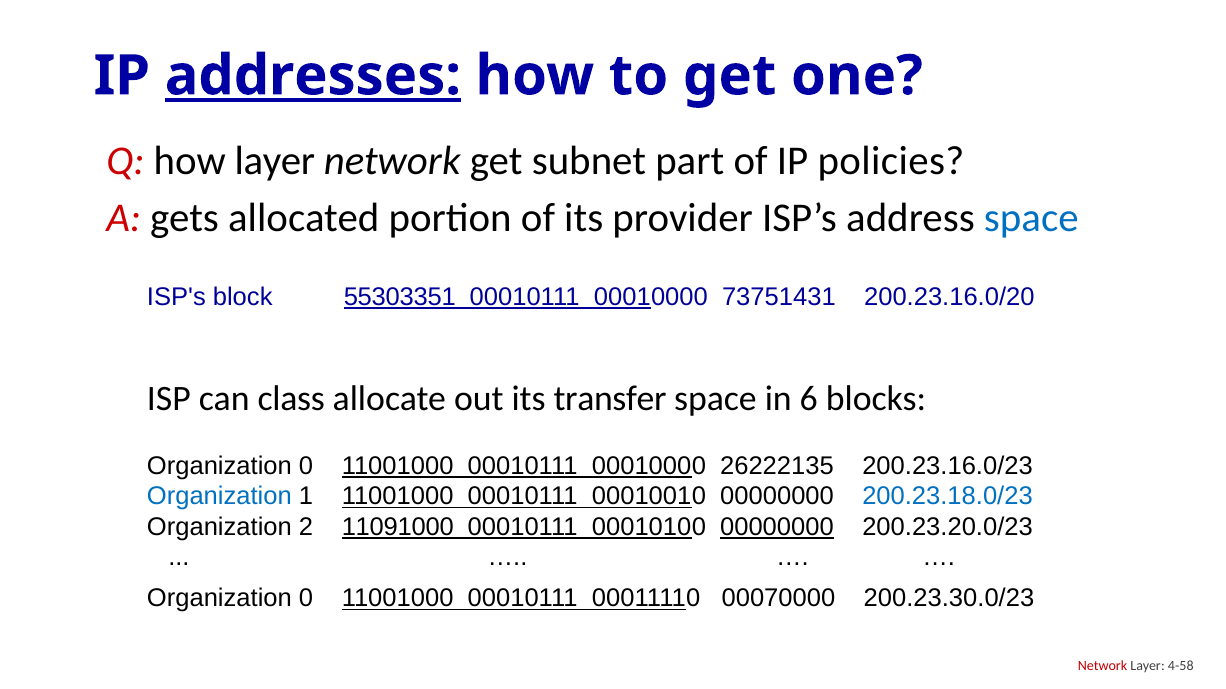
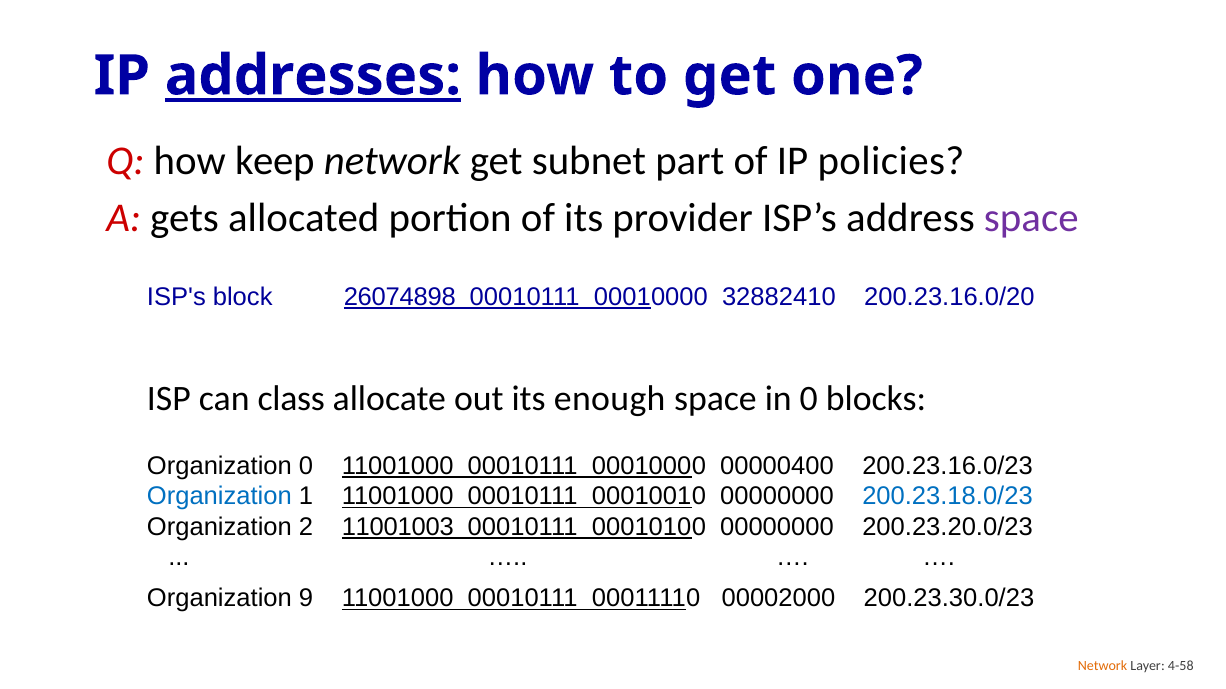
how layer: layer -> keep
space at (1031, 218) colour: blue -> purple
55303351: 55303351 -> 26074898
73751431: 73751431 -> 32882410
transfer: transfer -> enough
in 6: 6 -> 0
26222135: 26222135 -> 00000400
11091000: 11091000 -> 11001003
00000000 at (777, 527) underline: present -> none
0 at (306, 599): 0 -> 9
00070000: 00070000 -> 00002000
Network at (1103, 667) colour: red -> orange
